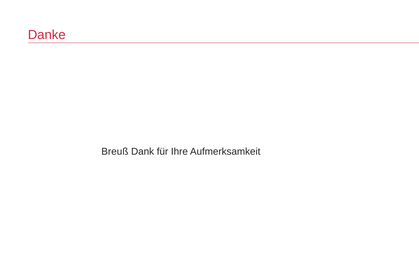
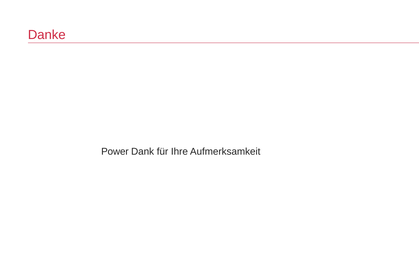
Breuß: Breuß -> Power
